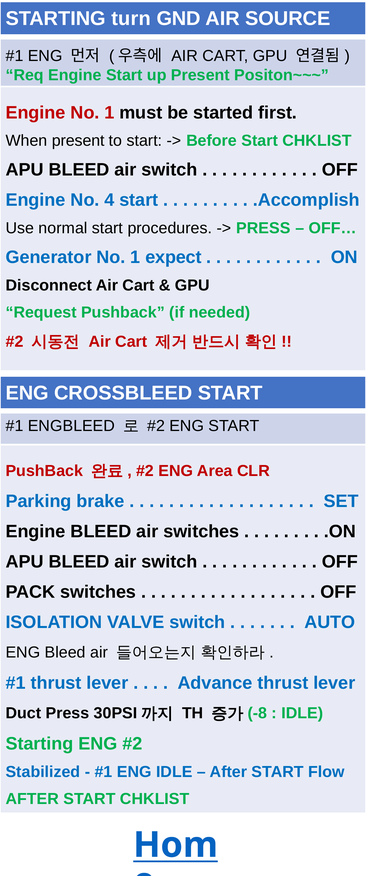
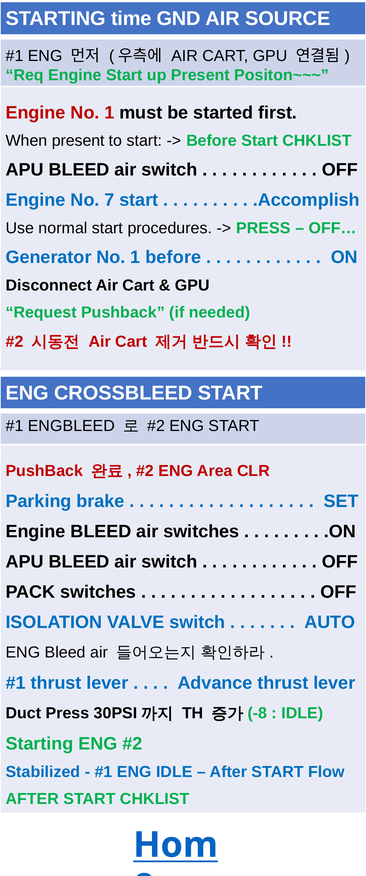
turn: turn -> time
4: 4 -> 7
1 expect: expect -> before
